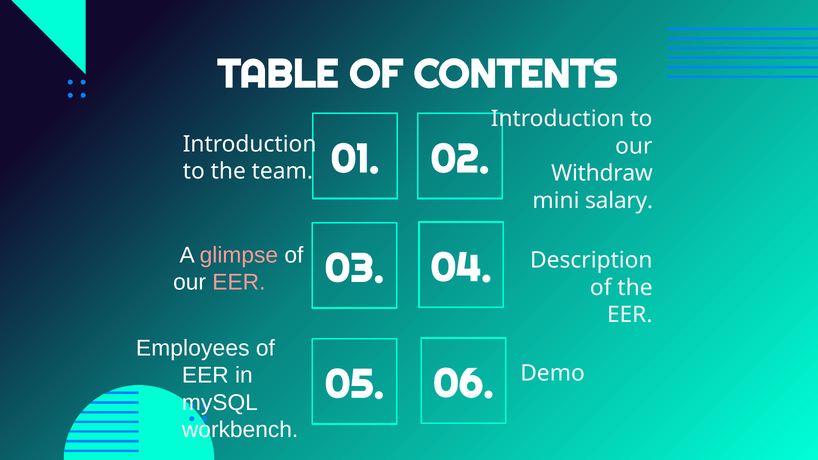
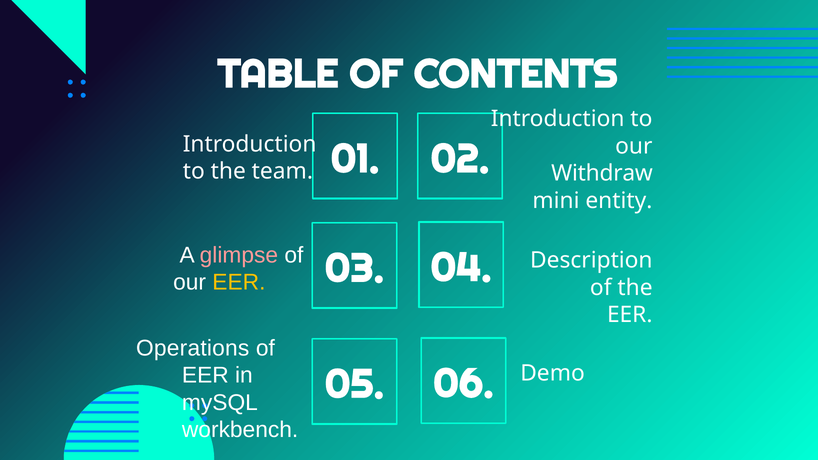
salary: salary -> entity
EER at (239, 282) colour: pink -> yellow
Employees: Employees -> Operations
